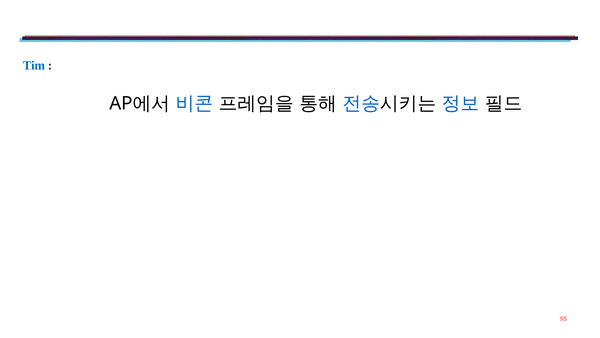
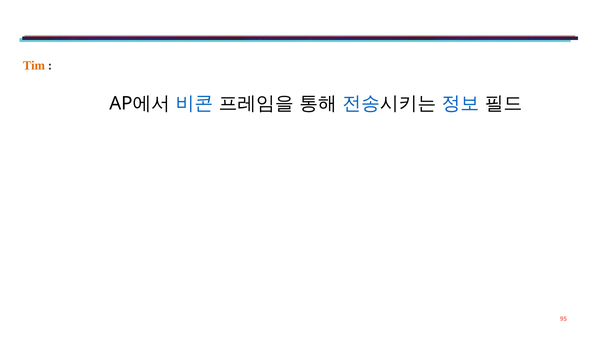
Tim colour: blue -> orange
